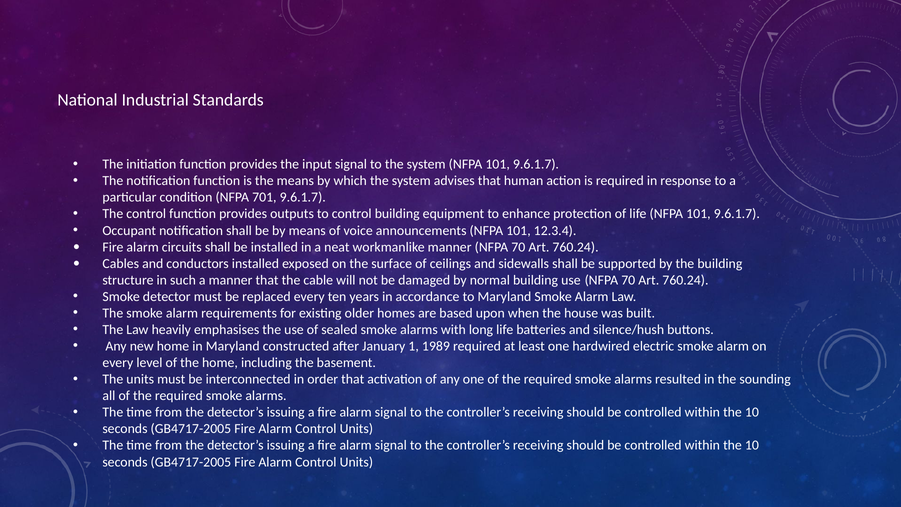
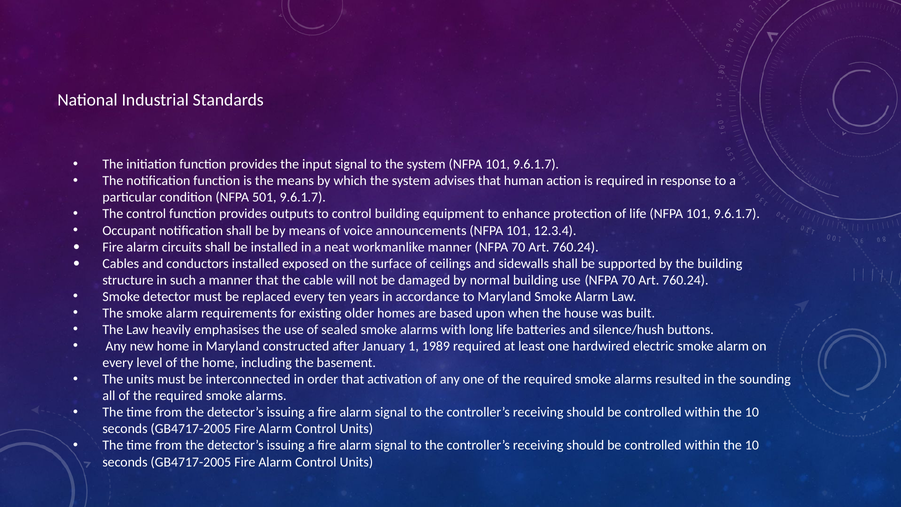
701: 701 -> 501
